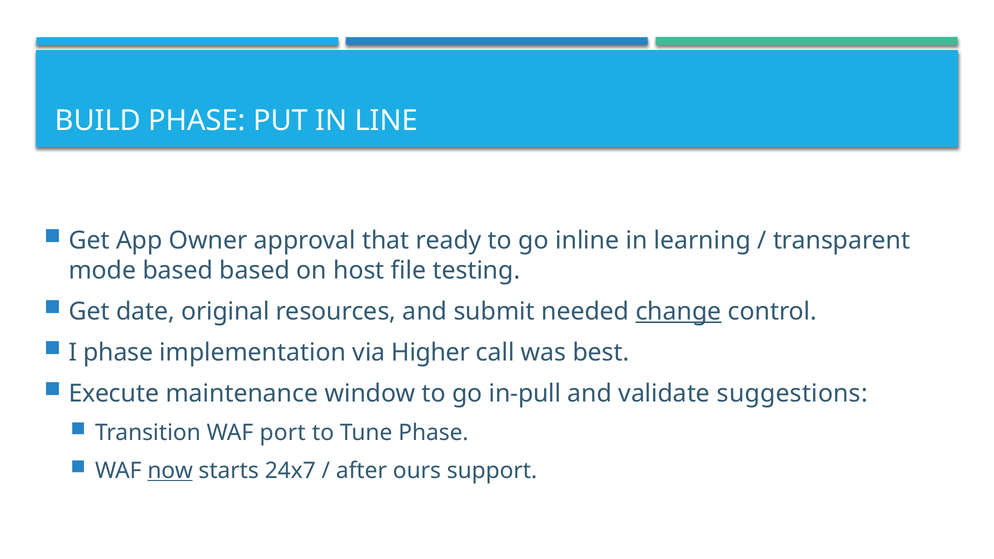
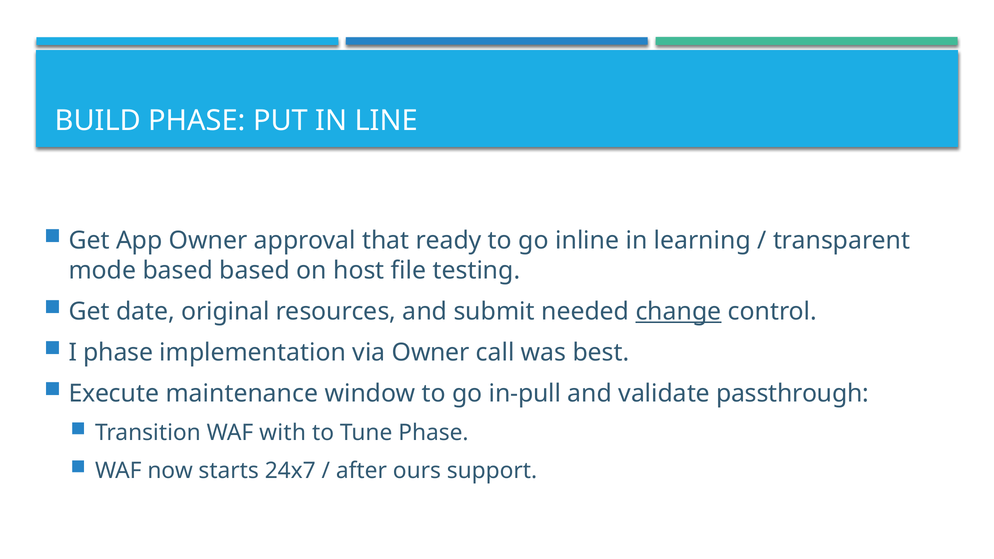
via Higher: Higher -> Owner
suggestions: suggestions -> passthrough
port: port -> with
now underline: present -> none
